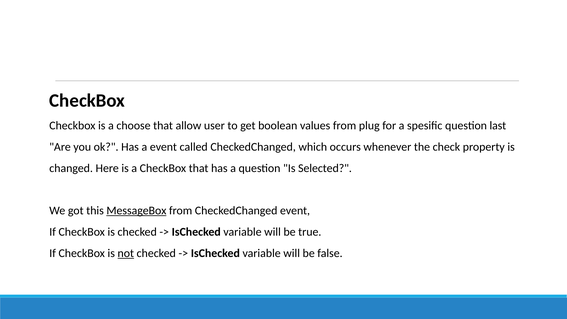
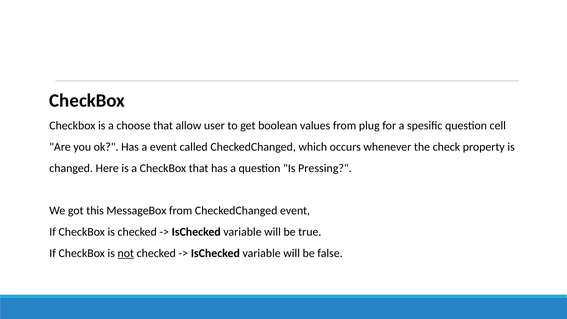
last: last -> cell
Selected: Selected -> Pressing
MessageBox underline: present -> none
